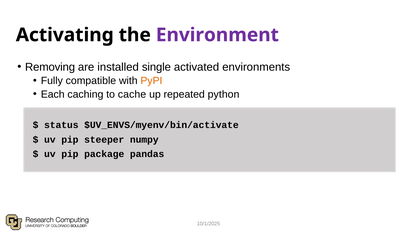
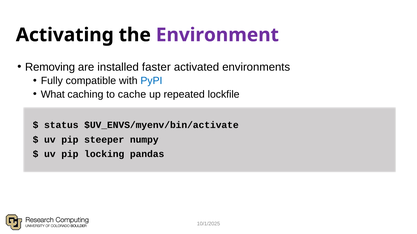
single: single -> faster
PyPI colour: orange -> blue
Each: Each -> What
python: python -> lockfile
package: package -> locking
